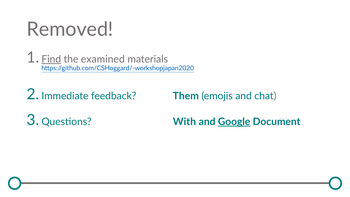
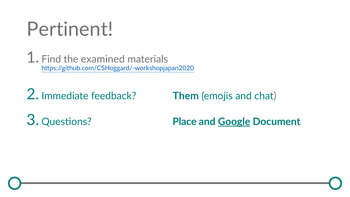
Removed: Removed -> Pertinent
Find underline: present -> none
With: With -> Place
